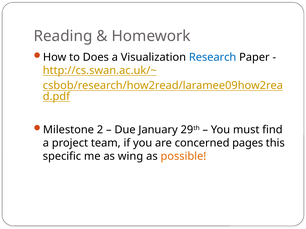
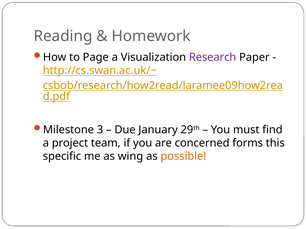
Does: Does -> Page
Research colour: blue -> purple
2: 2 -> 3
pages: pages -> forms
